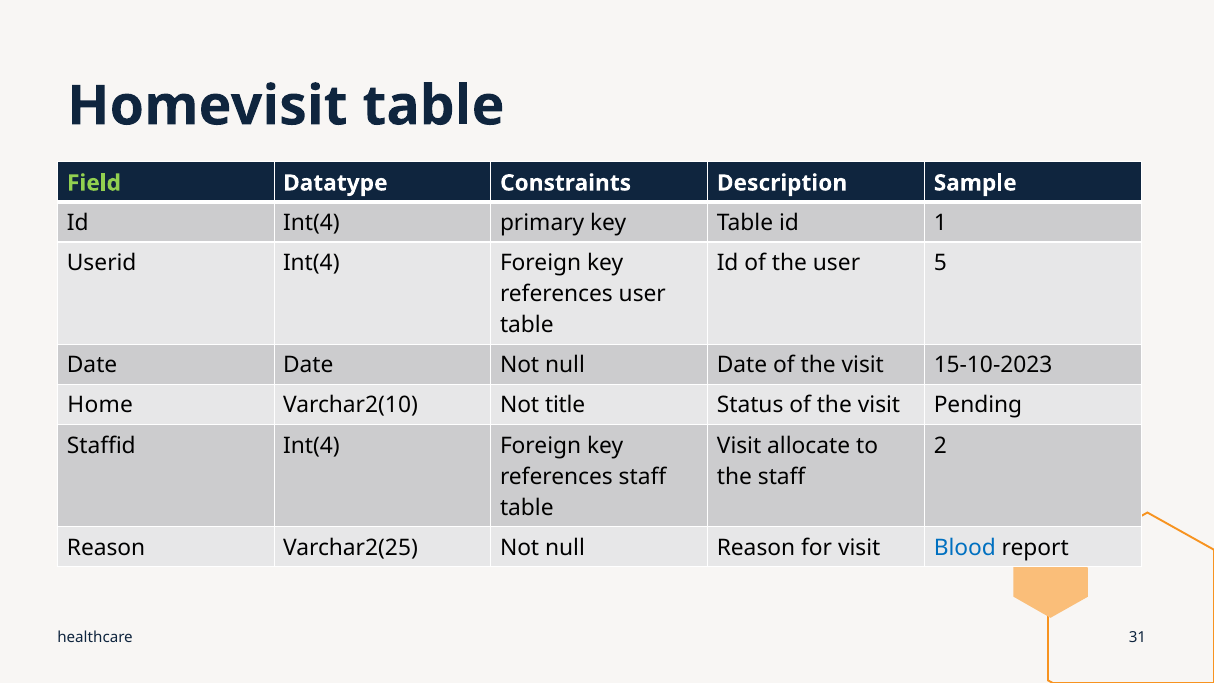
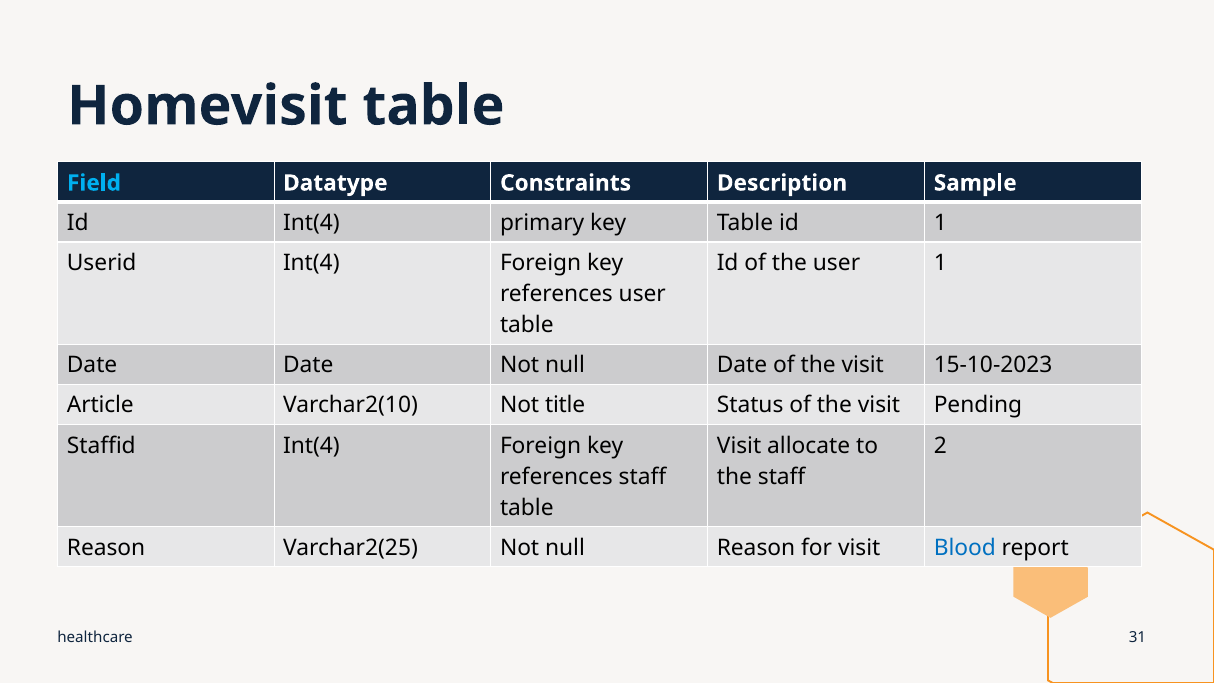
Field colour: light green -> light blue
user 5: 5 -> 1
Home: Home -> Article
